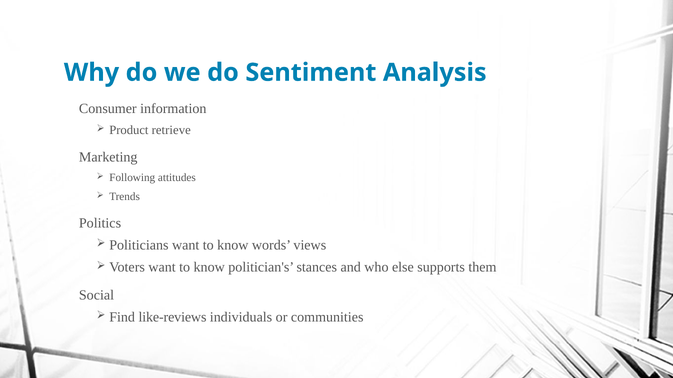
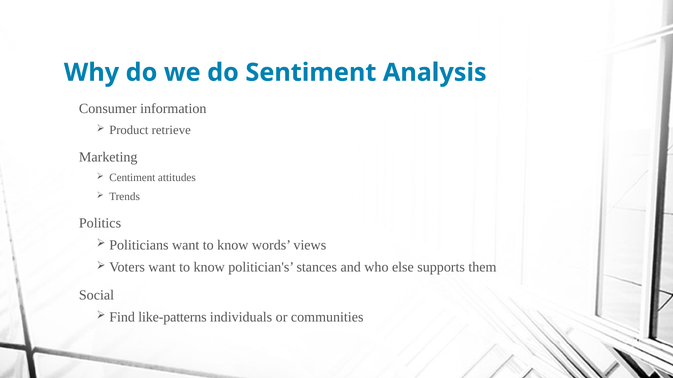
Following: Following -> Centiment
like-reviews: like-reviews -> like-patterns
